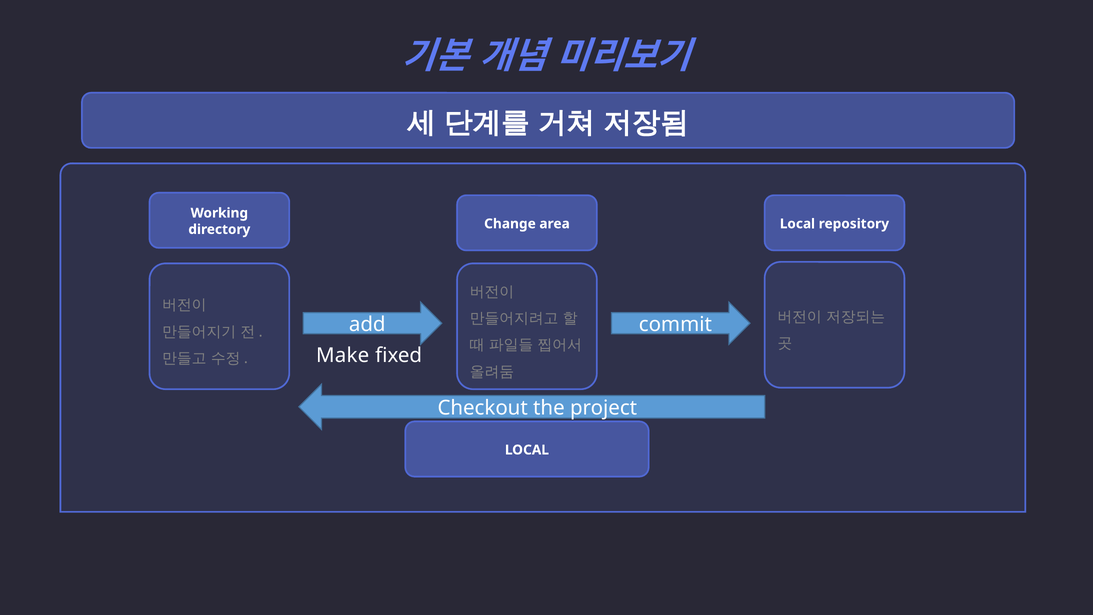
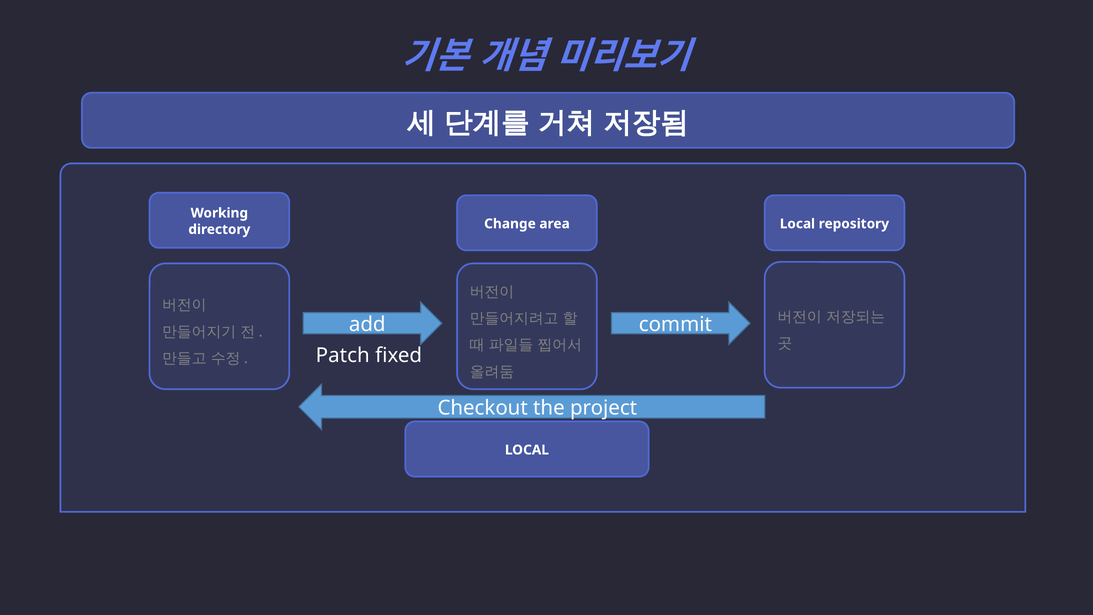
Make: Make -> Patch
